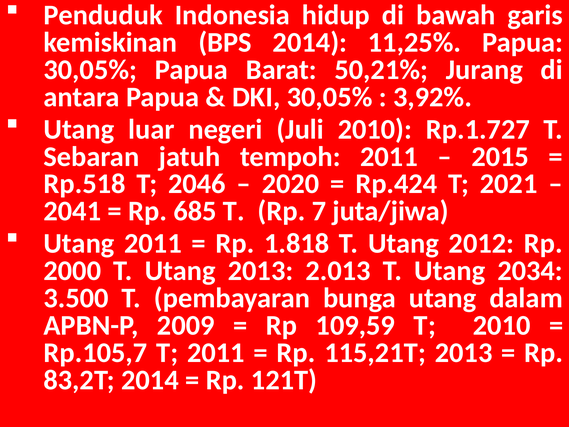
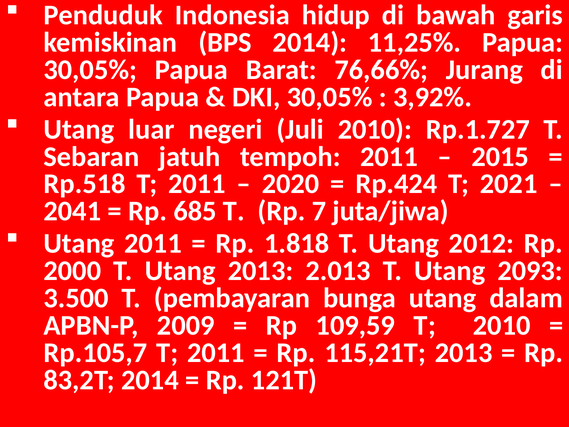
50,21%: 50,21% -> 76,66%
Rp.518 T 2046: 2046 -> 2011
2034: 2034 -> 2093
